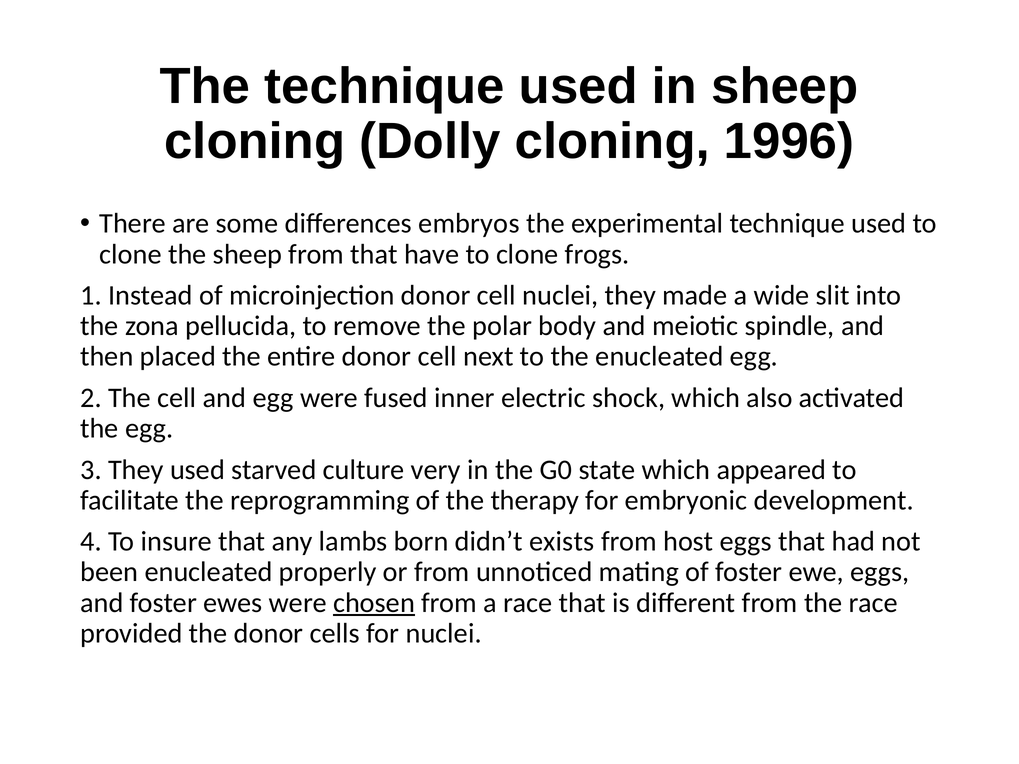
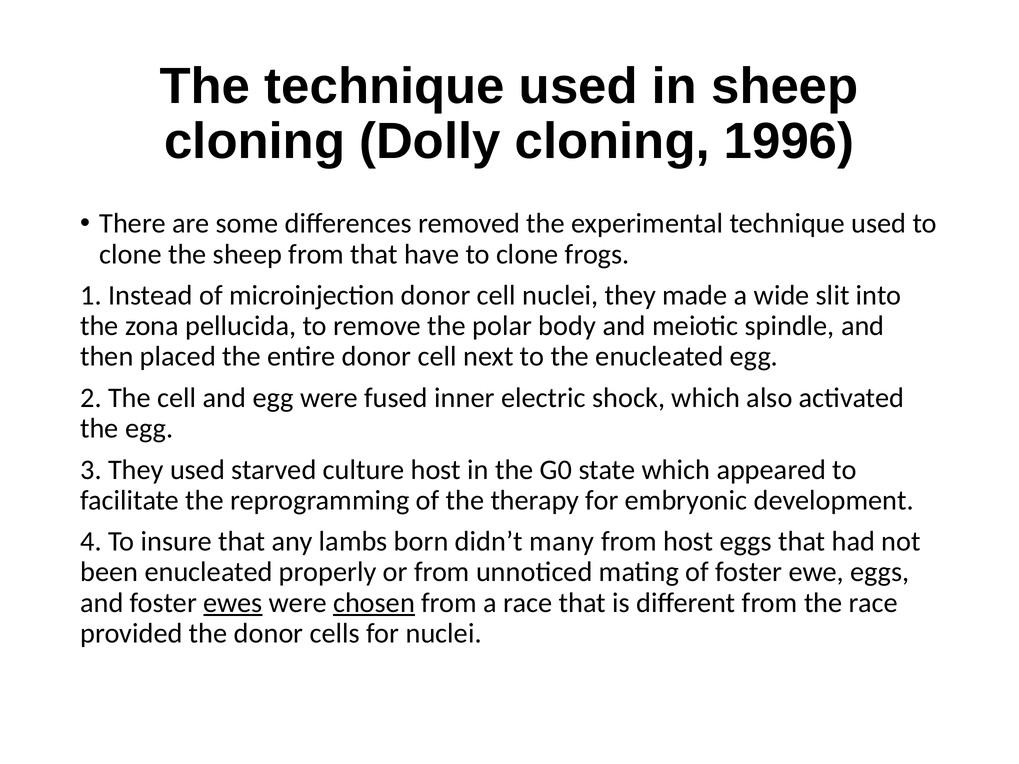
embryos: embryos -> removed
culture very: very -> host
exists: exists -> many
ewes underline: none -> present
